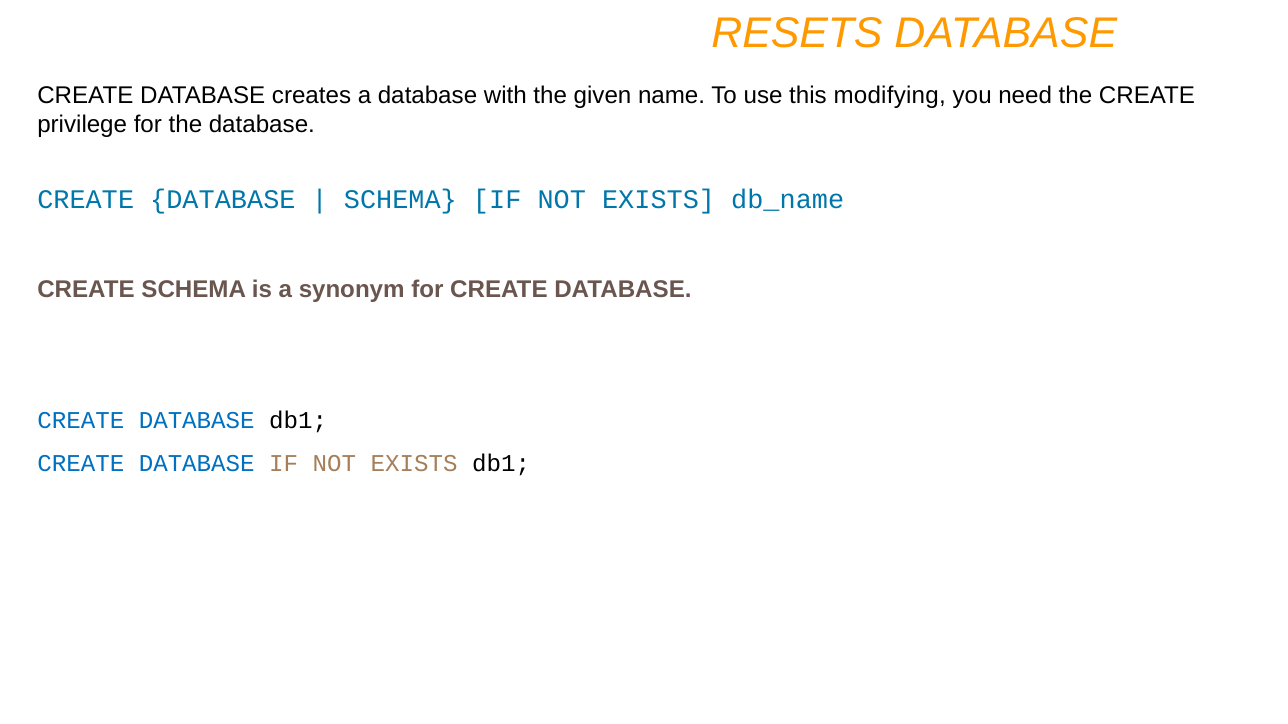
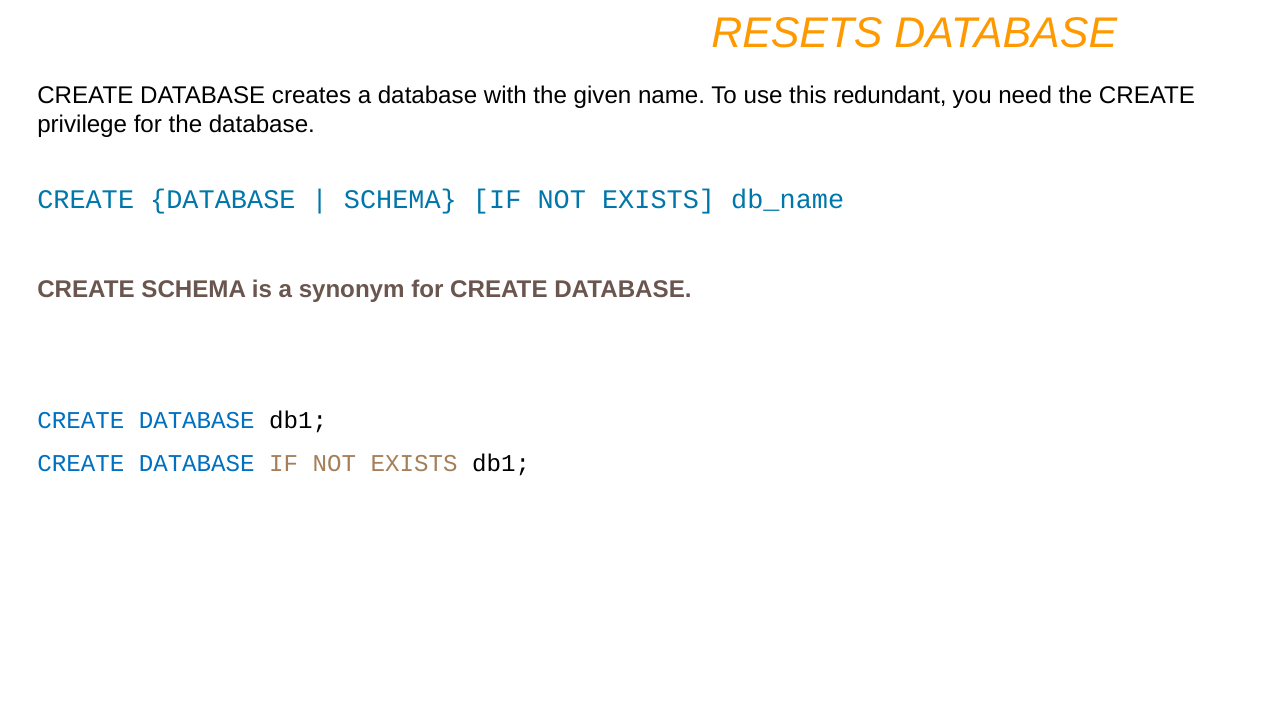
modifying: modifying -> redundant
